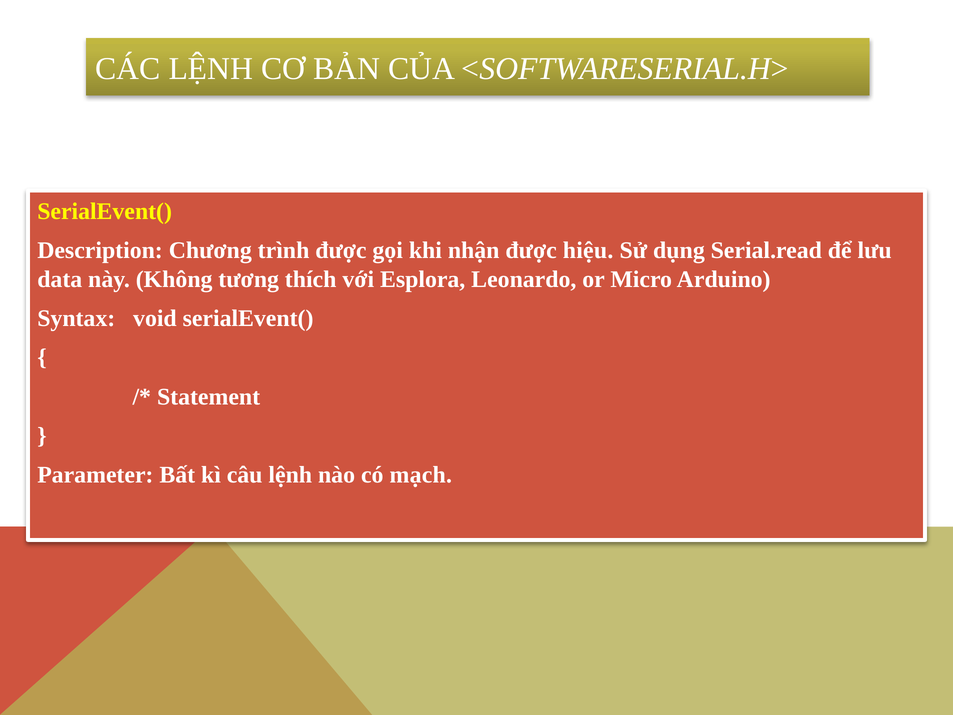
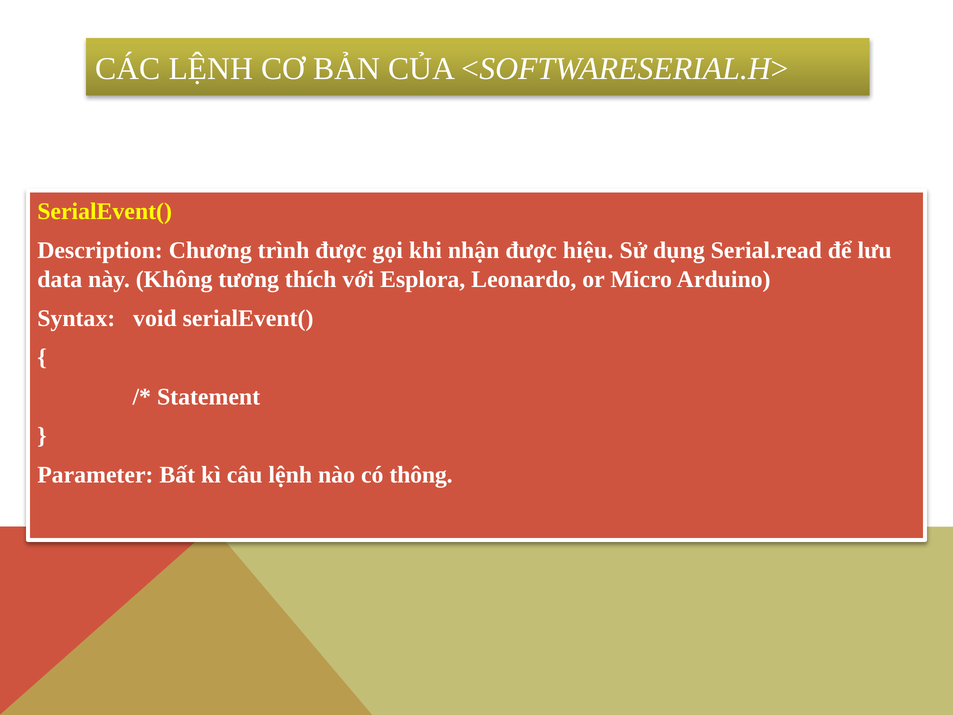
mạch: mạch -> thông
